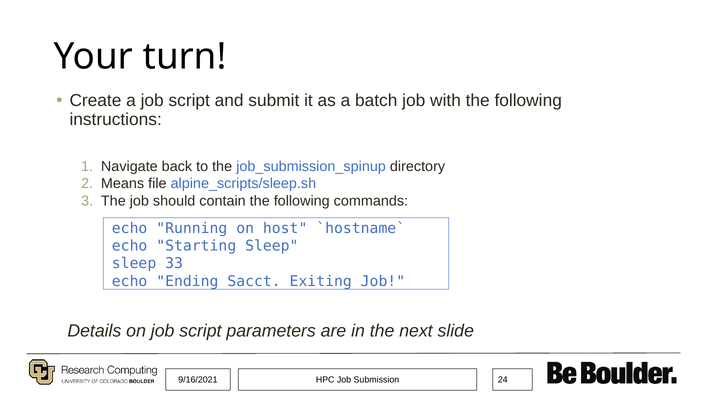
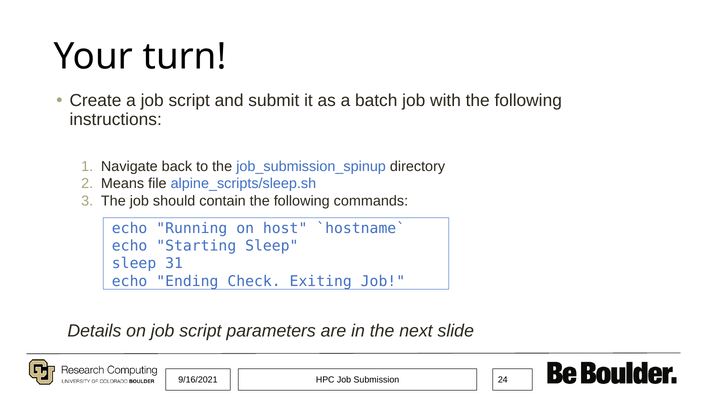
33: 33 -> 31
Sacct: Sacct -> Check
